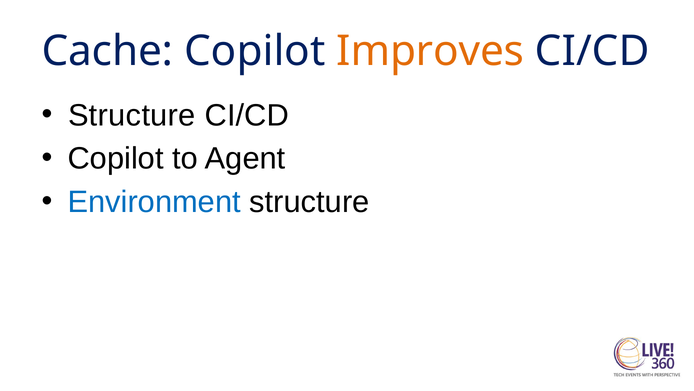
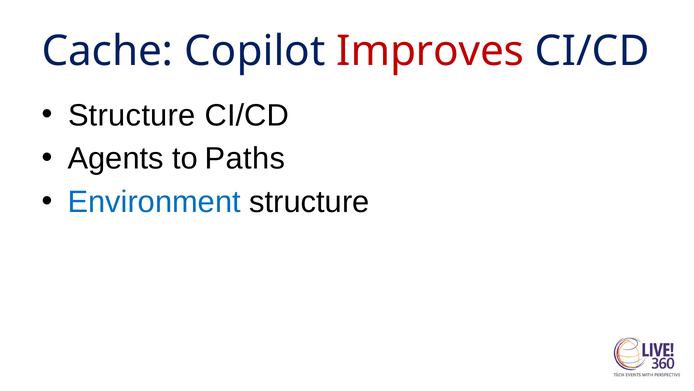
Improves colour: orange -> red
Copilot at (116, 158): Copilot -> Agents
Agent: Agent -> Paths
